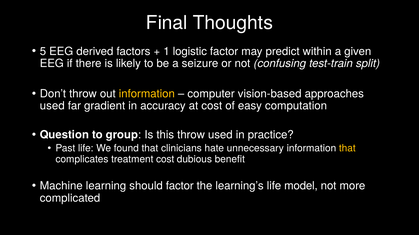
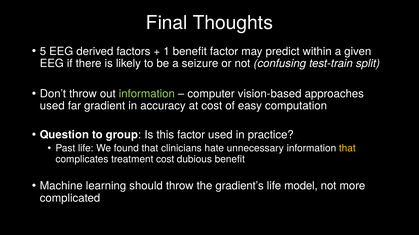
1 logistic: logistic -> benefit
information at (147, 94) colour: yellow -> light green
this throw: throw -> factor
should factor: factor -> throw
learning’s: learning’s -> gradient’s
